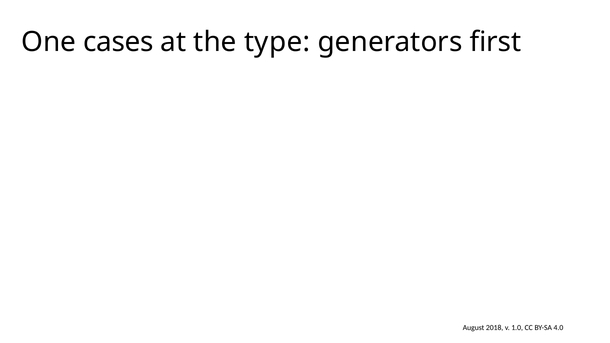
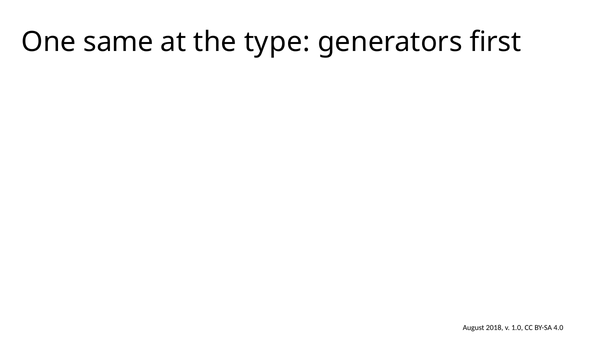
cases: cases -> same
